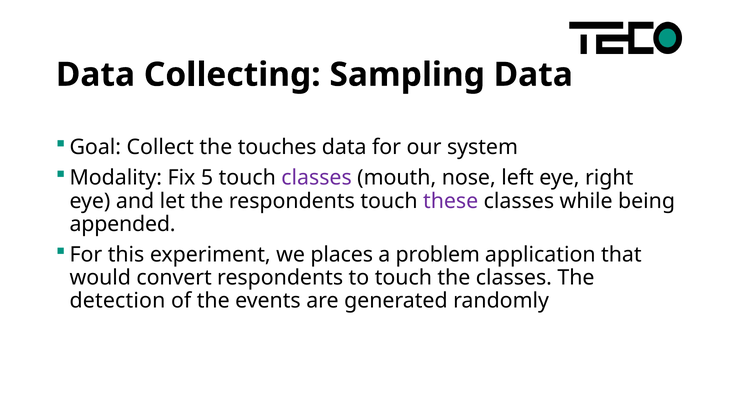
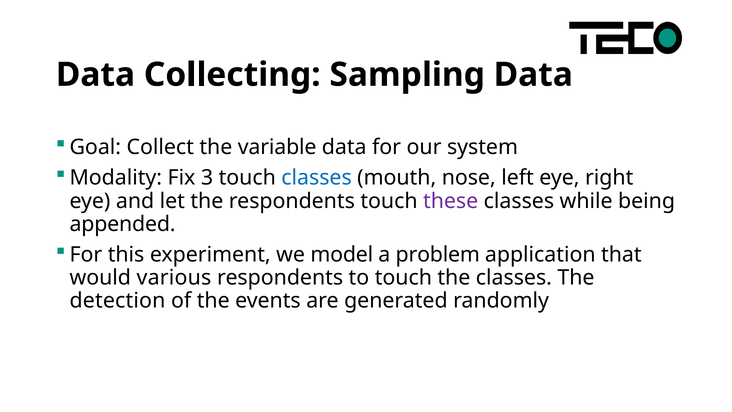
touches: touches -> variable
5: 5 -> 3
classes at (317, 178) colour: purple -> blue
places: places -> model
convert: convert -> various
